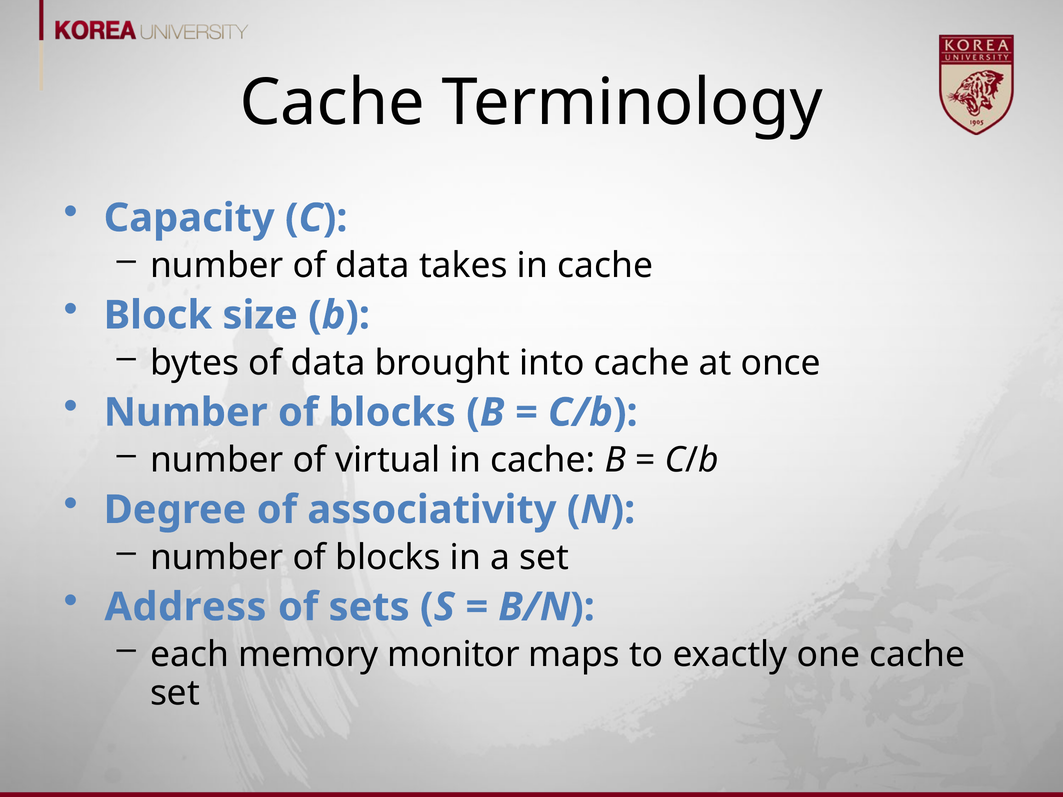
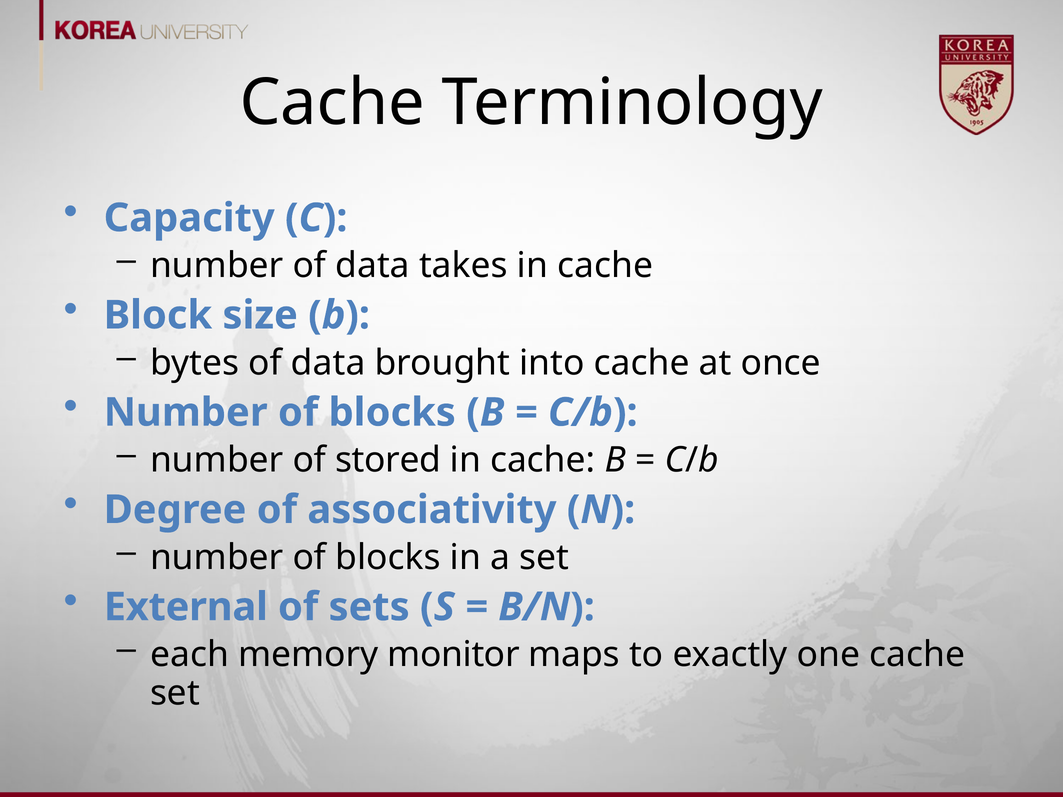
virtual: virtual -> stored
Address: Address -> External
